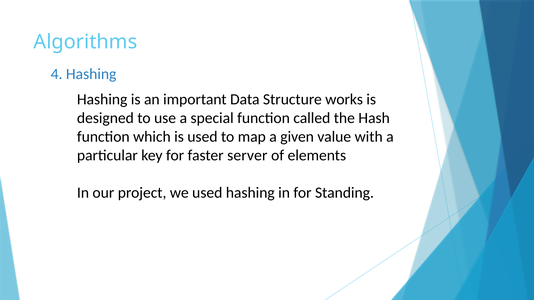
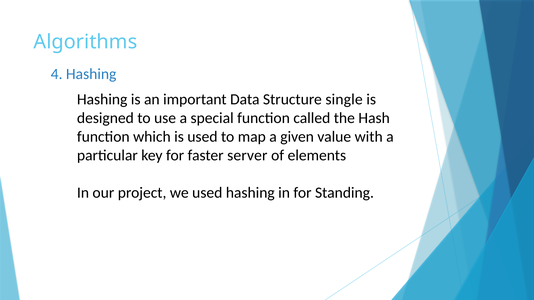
works: works -> single
